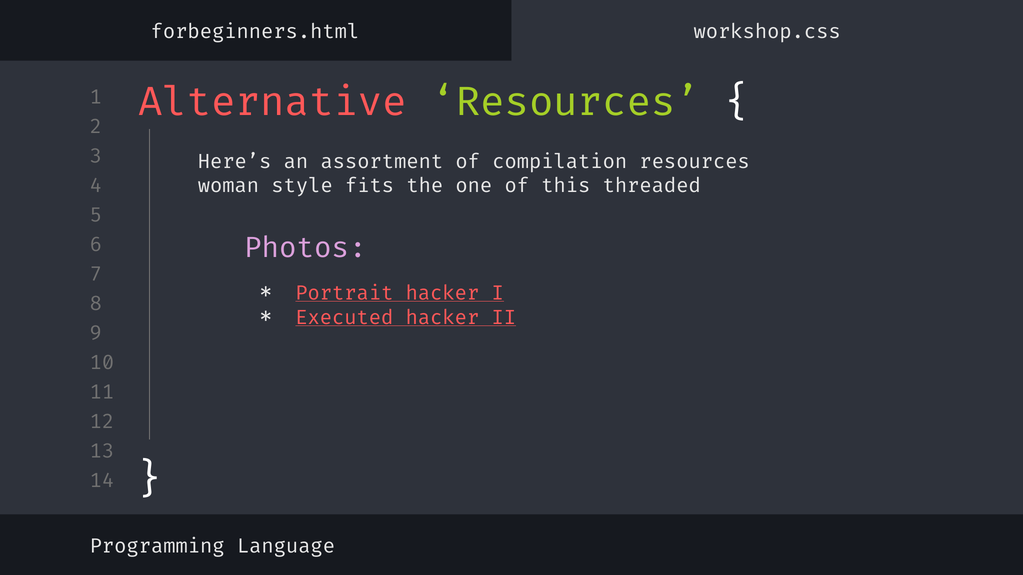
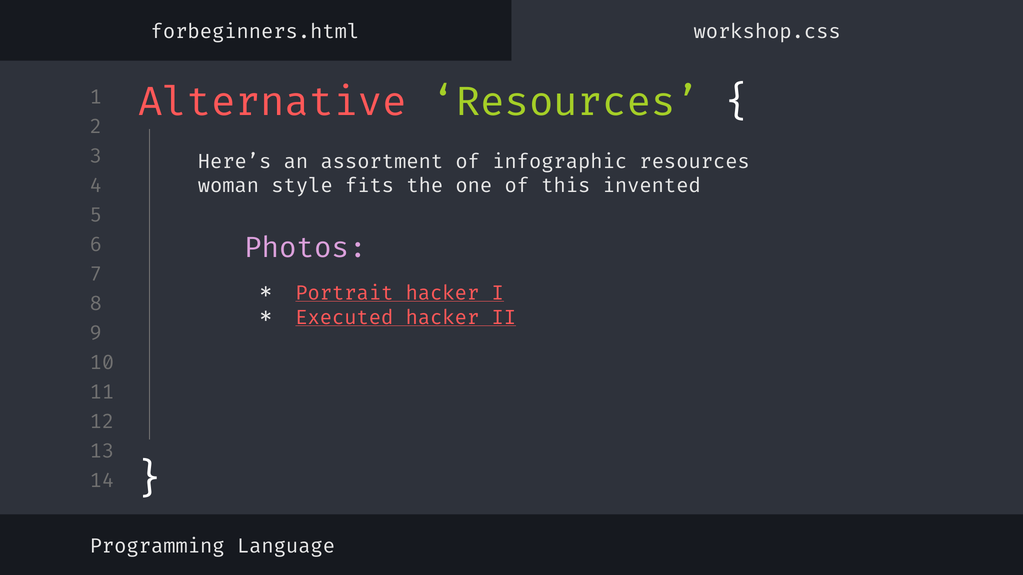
compilation: compilation -> infographic
threaded: threaded -> invented
